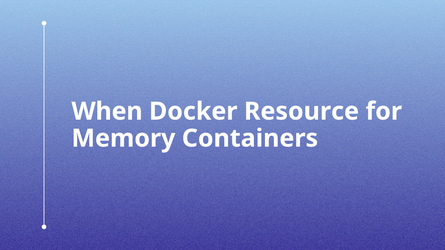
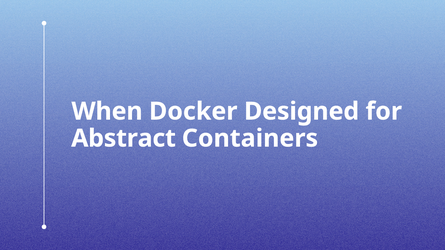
Resource: Resource -> Designed
Memory: Memory -> Abstract
